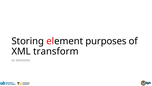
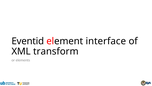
Storing: Storing -> Eventid
purposes: purposes -> interface
